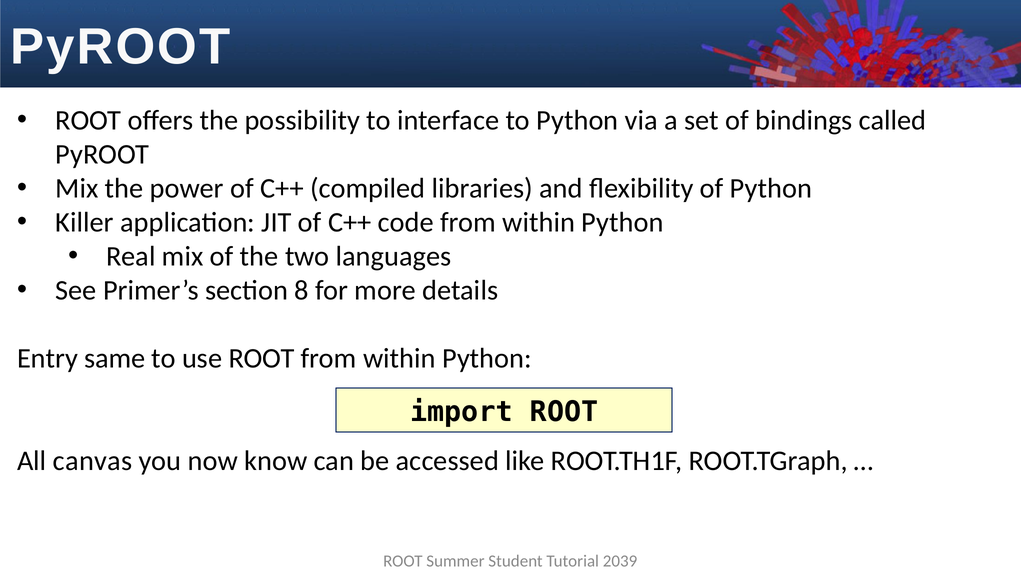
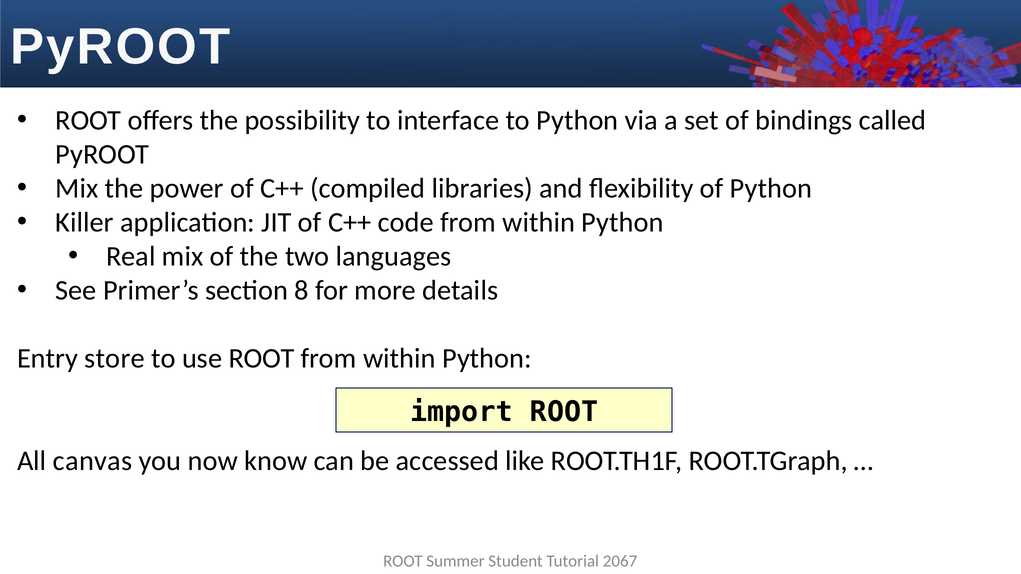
same: same -> store
2039: 2039 -> 2067
